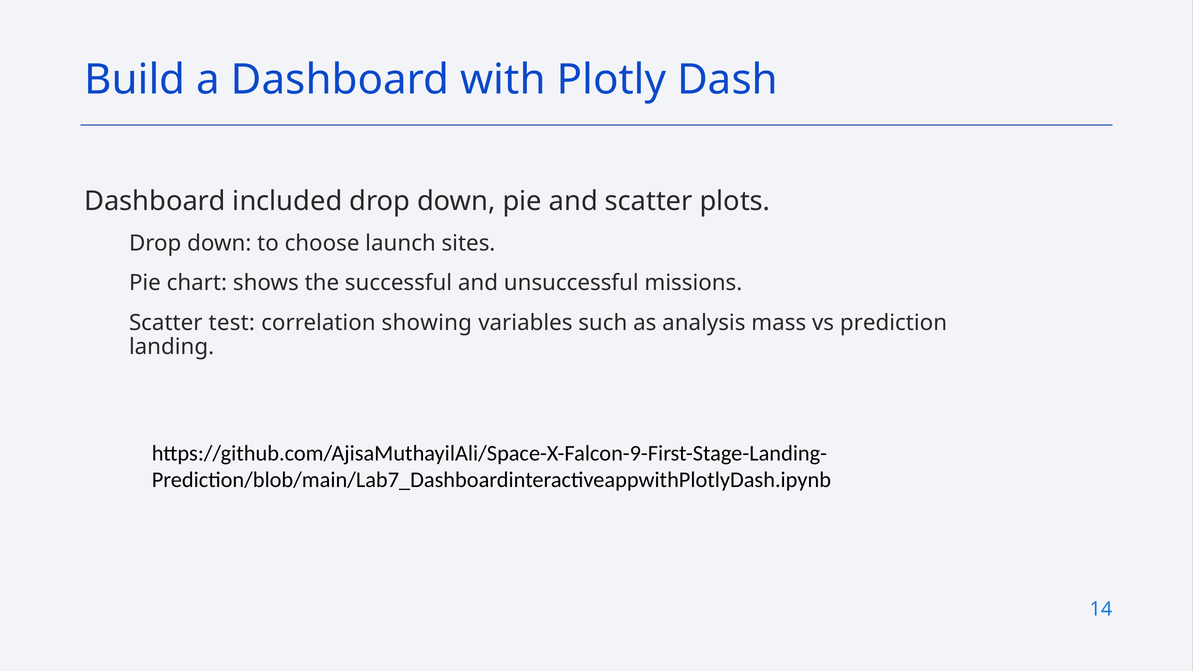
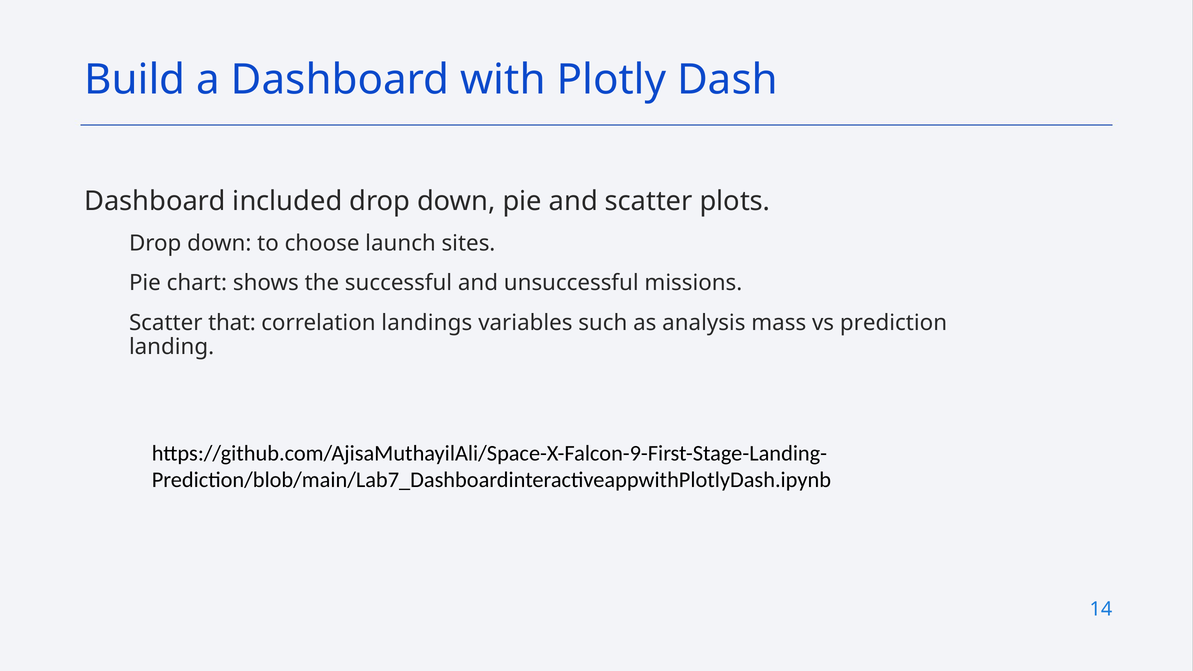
test: test -> that
showing: showing -> landings
